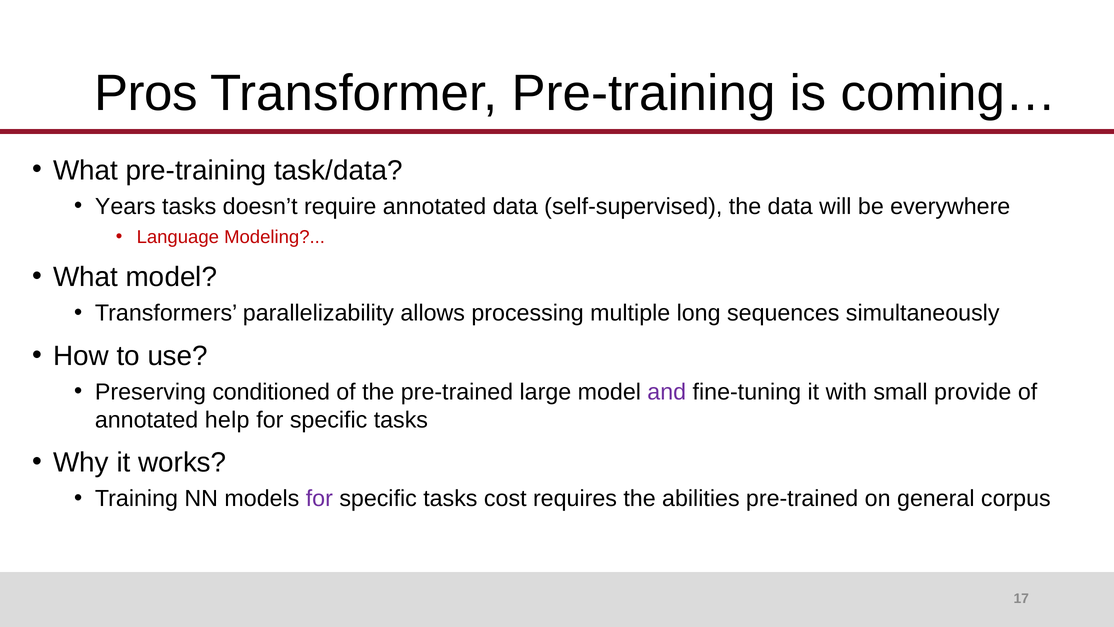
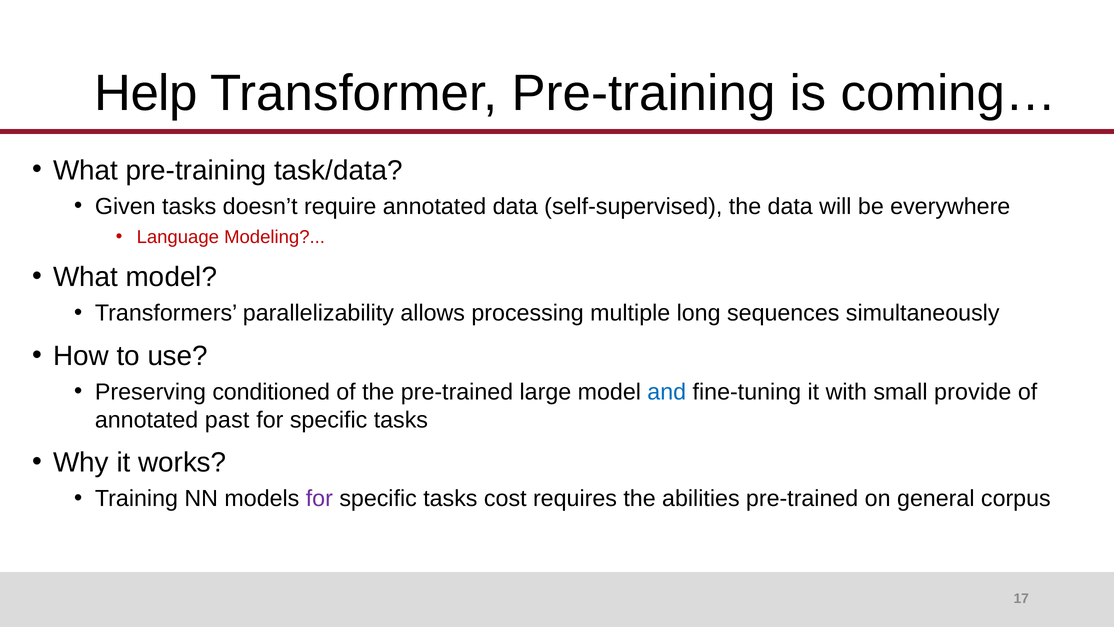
Pros: Pros -> Help
Years: Years -> Given
and colour: purple -> blue
help: help -> past
